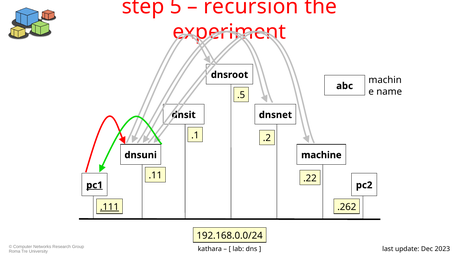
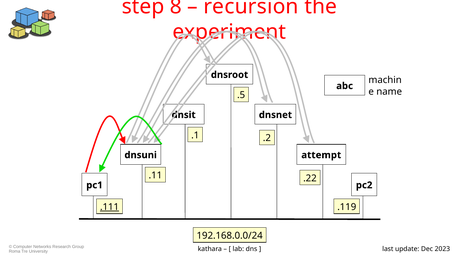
5: 5 -> 8
machine: machine -> attempt
pc1 underline: present -> none
.262: .262 -> .119
